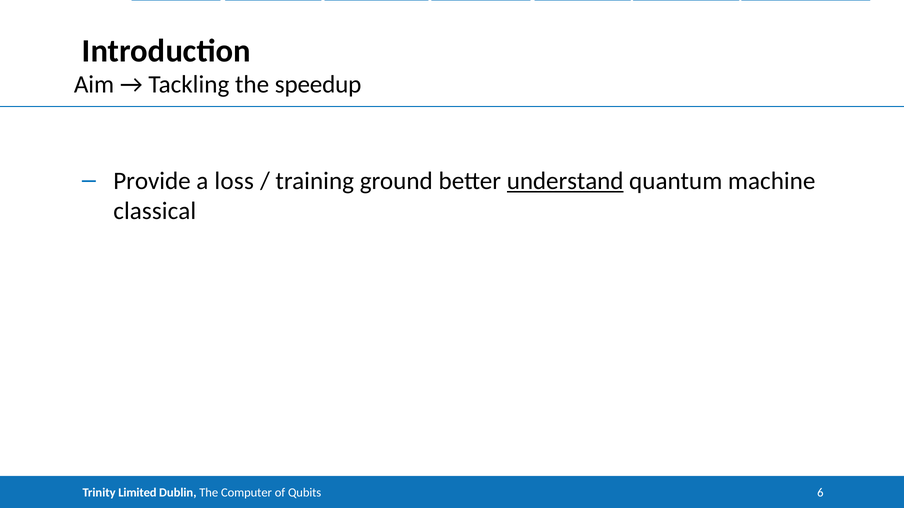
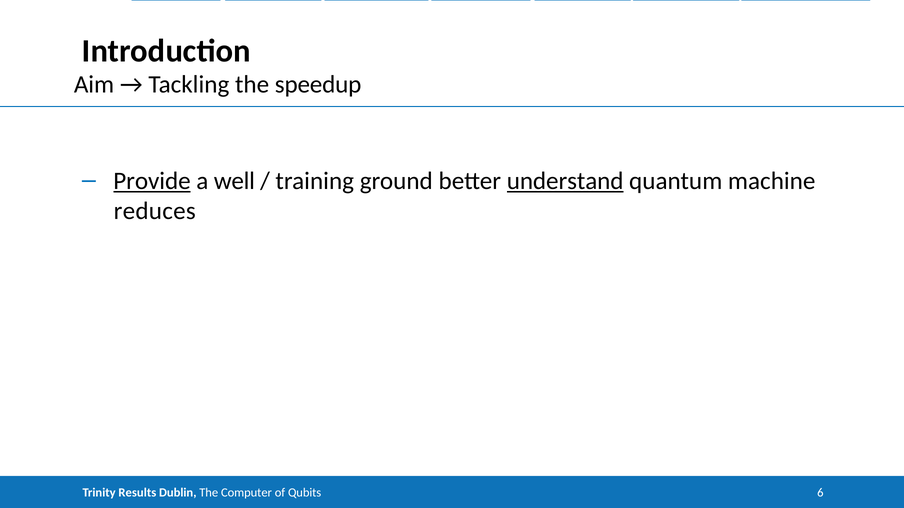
Provide underline: none -> present
loss: loss -> well
classical at (155, 211): classical -> reduces
Trinity Limited: Limited -> Results
